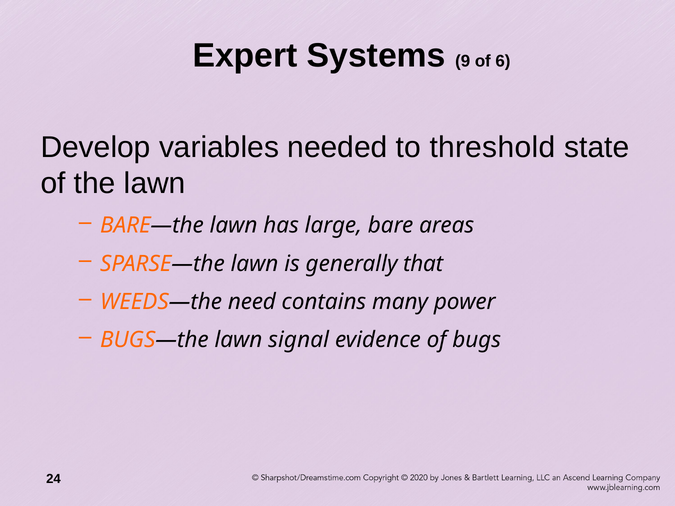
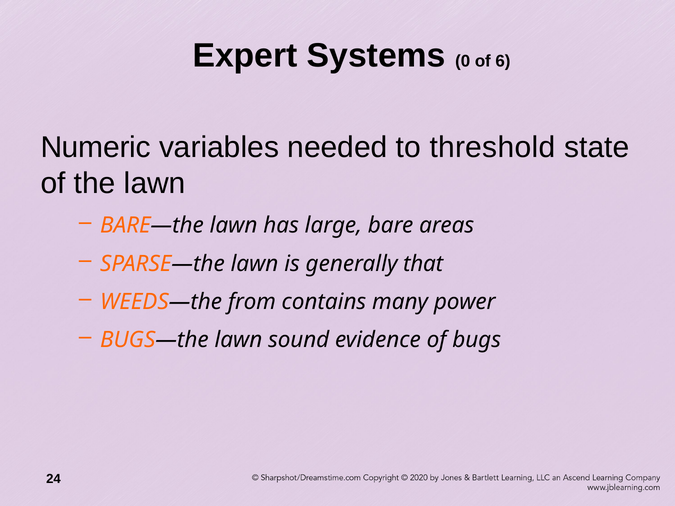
9: 9 -> 0
Develop: Develop -> Numeric
need: need -> from
signal: signal -> sound
